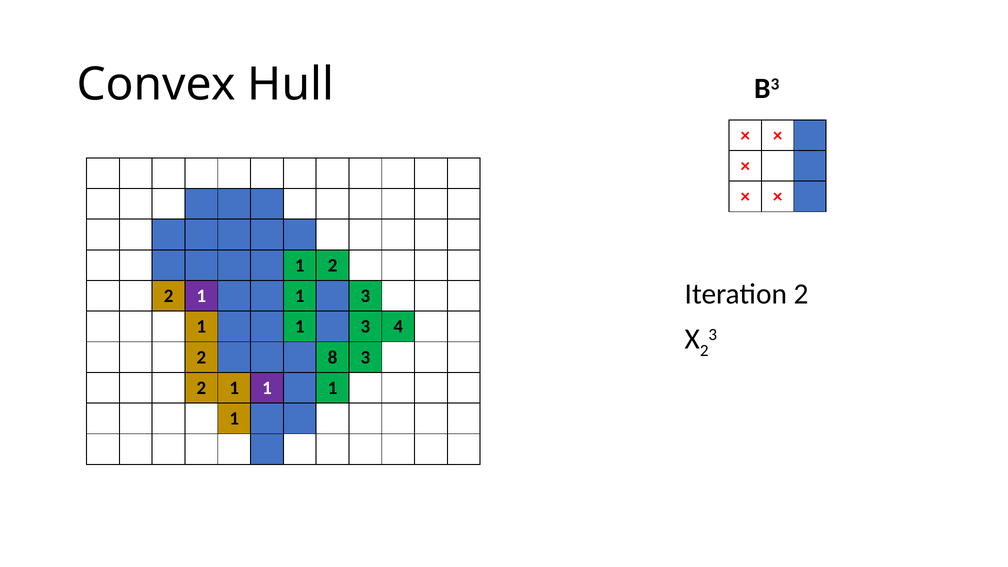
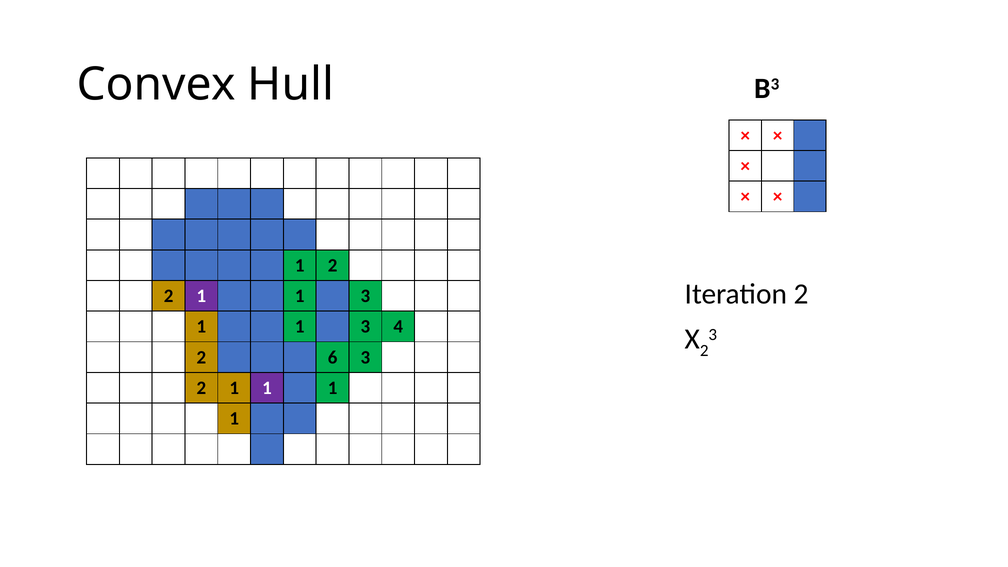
8: 8 -> 6
